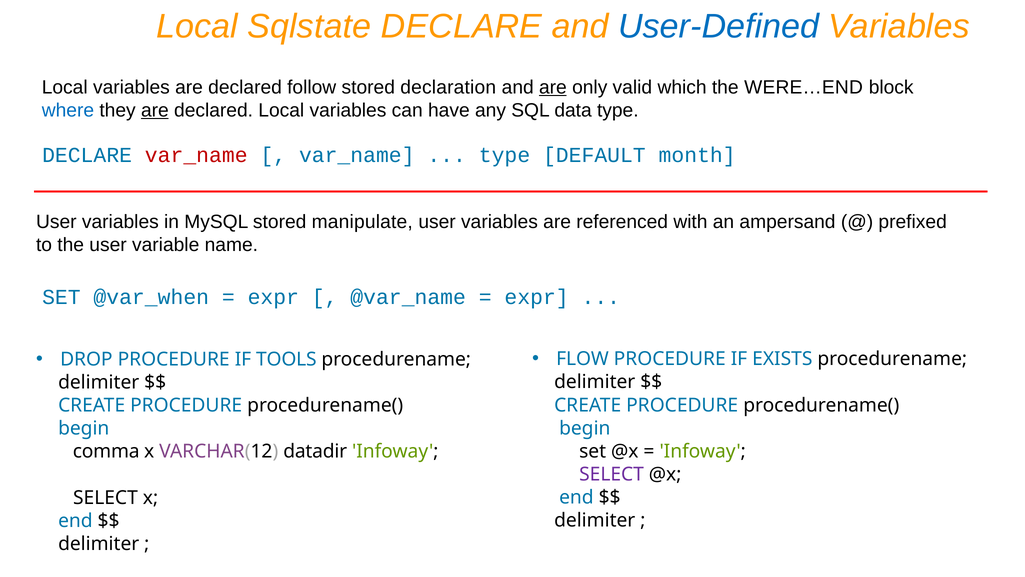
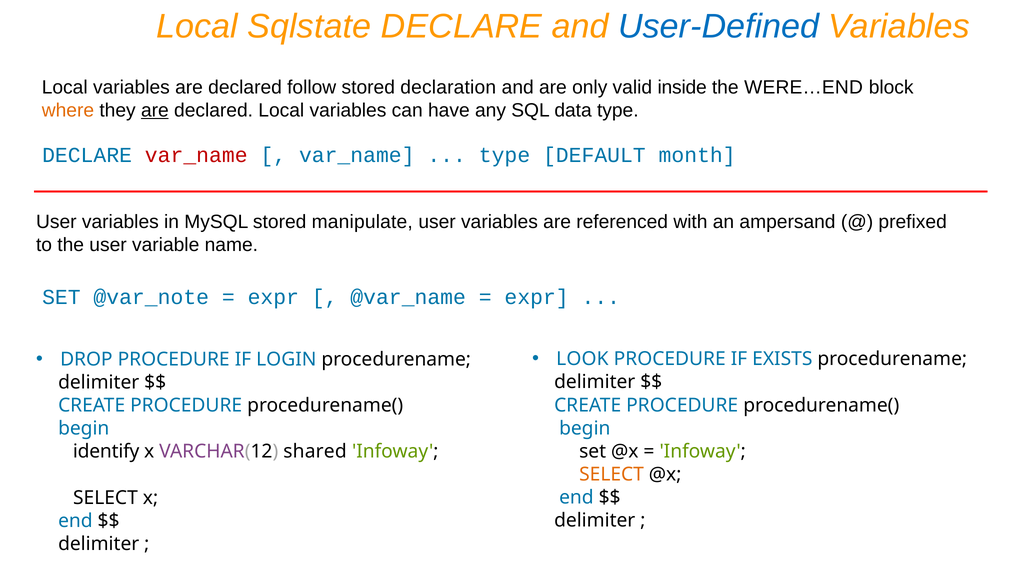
are at (553, 87) underline: present -> none
which: which -> inside
where colour: blue -> orange
@var_when: @var_when -> @var_note
FLOW: FLOW -> LOOK
TOOLS: TOOLS -> LOGIN
comma: comma -> identify
datadir: datadir -> shared
SELECT at (612, 474) colour: purple -> orange
